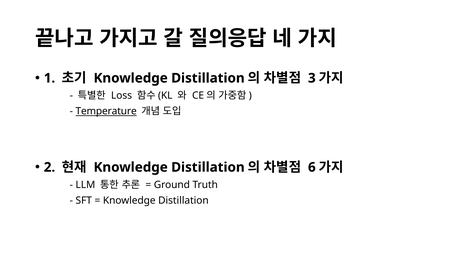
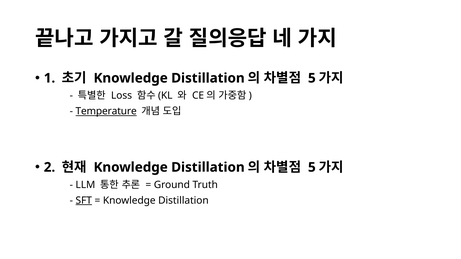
3 at (312, 78): 3 -> 5
6 at (312, 167): 6 -> 5
SFT underline: none -> present
